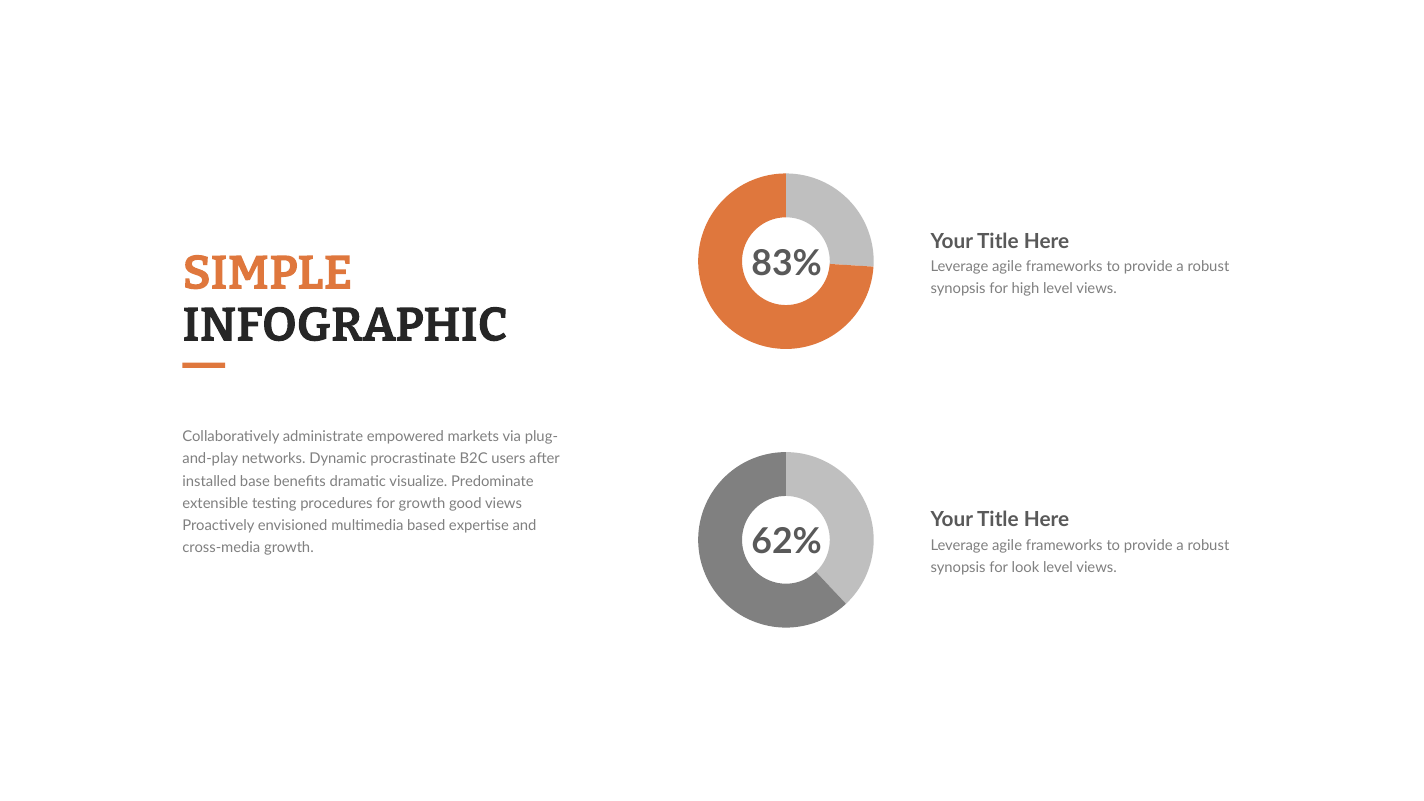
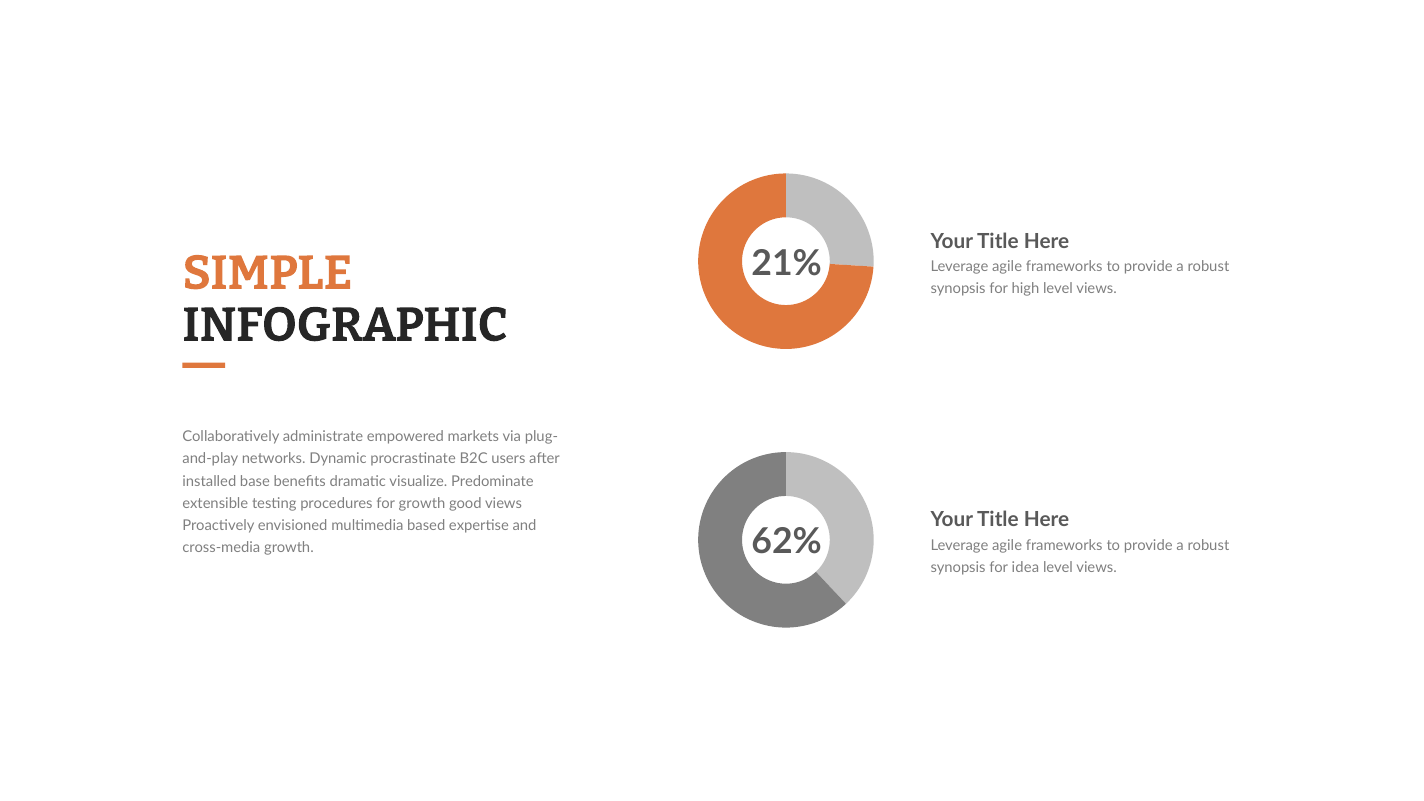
83%: 83% -> 21%
look: look -> idea
